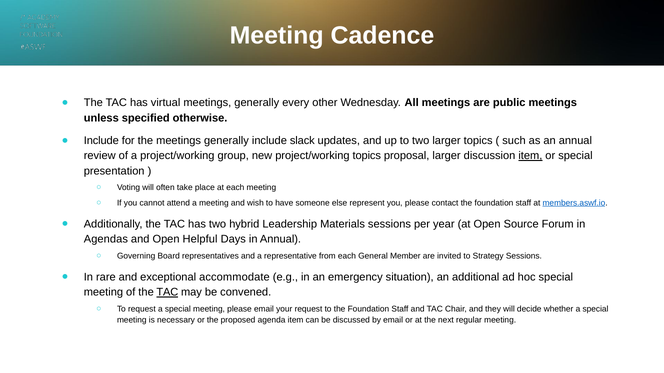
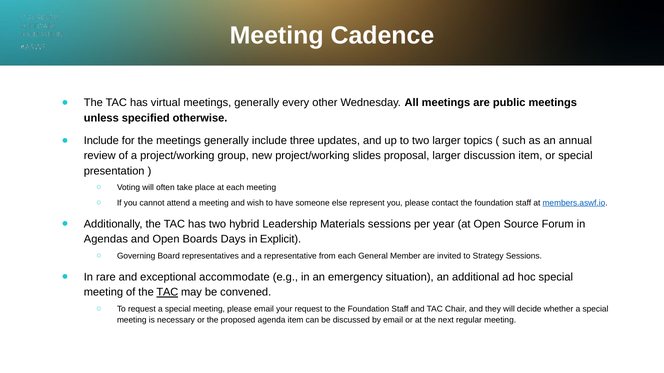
slack: slack -> three
project/working topics: topics -> slides
item at (530, 156) underline: present -> none
Helpful: Helpful -> Boards
in Annual: Annual -> Explicit
